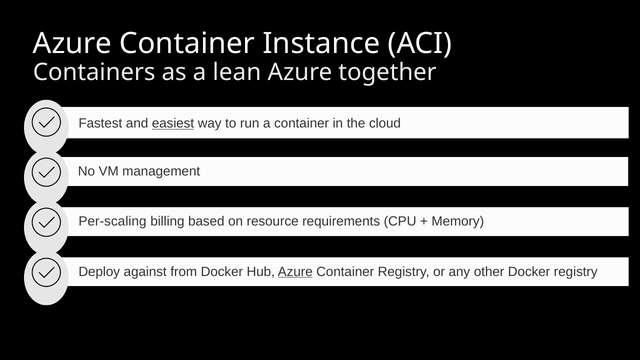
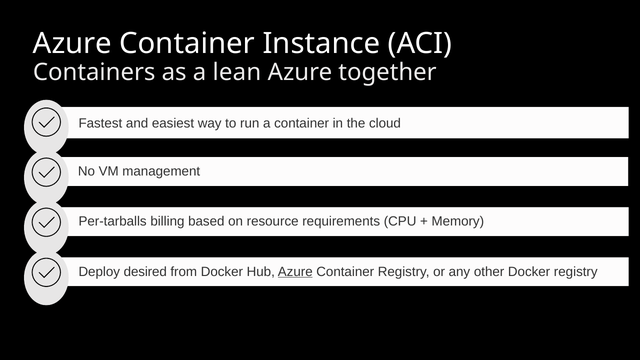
easiest underline: present -> none
Per-scaling: Per-scaling -> Per-tarballs
against: against -> desired
